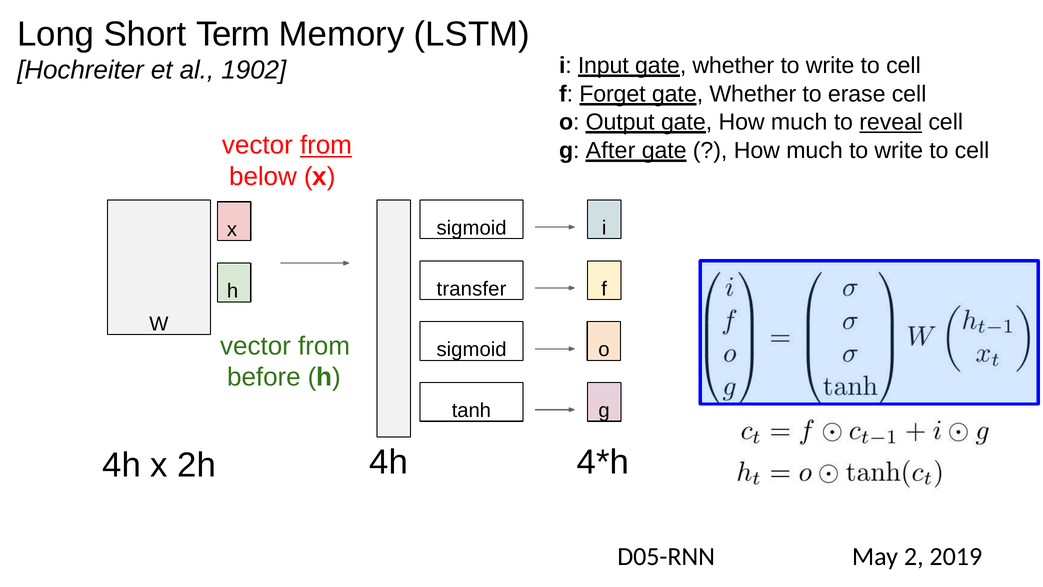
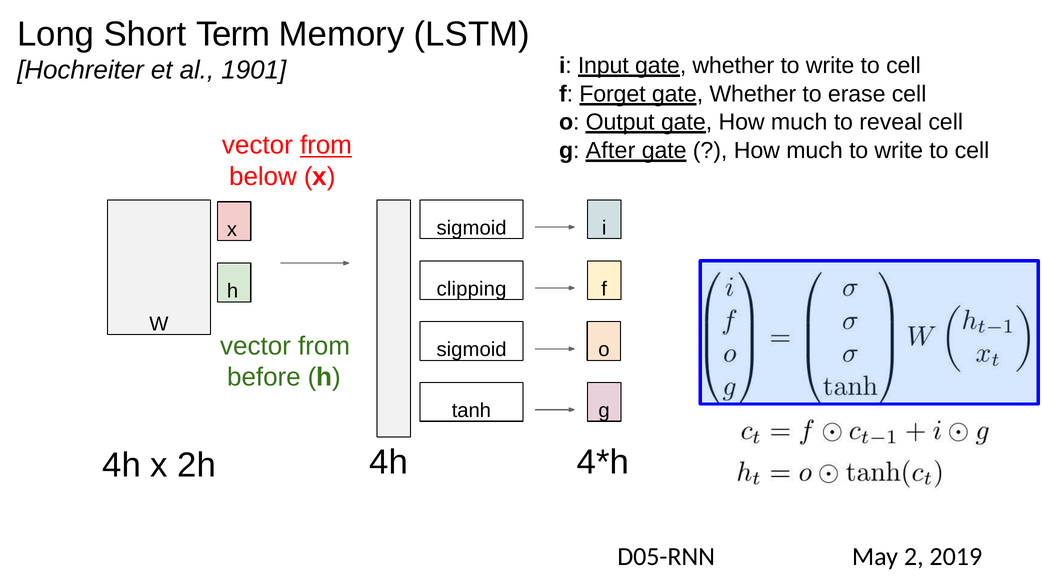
1902: 1902 -> 1901
reveal underline: present -> none
transfer: transfer -> clipping
